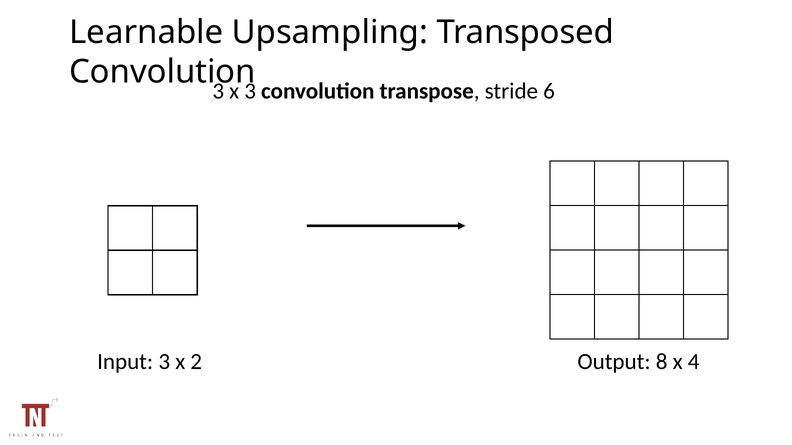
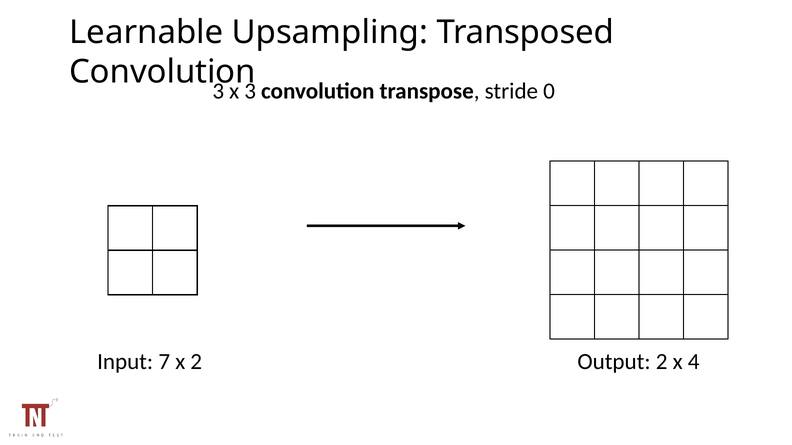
6: 6 -> 0
Input 3: 3 -> 7
Output 8: 8 -> 2
